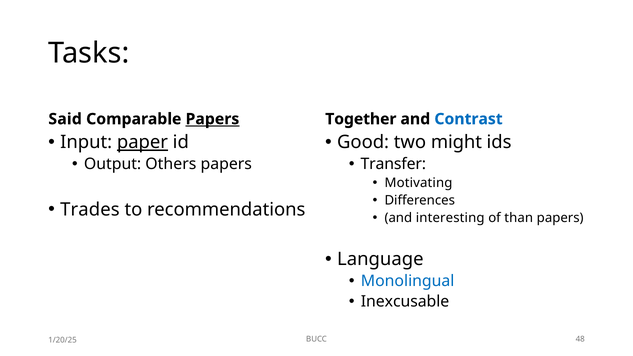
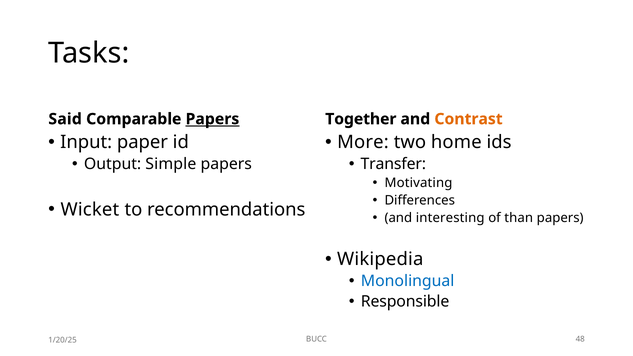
Contrast colour: blue -> orange
paper underline: present -> none
Good: Good -> More
might: might -> home
Others: Others -> Simple
Trades: Trades -> Wicket
Language: Language -> Wikipedia
Inexcusable: Inexcusable -> Responsible
